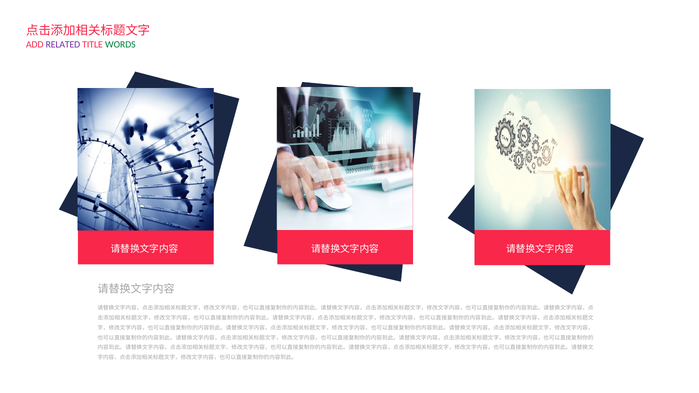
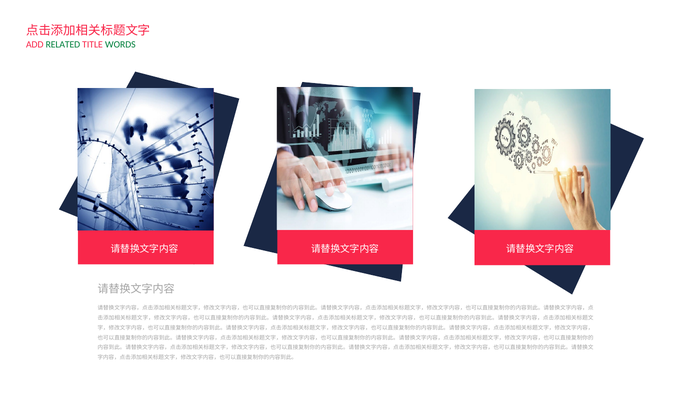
RELATED colour: purple -> green
